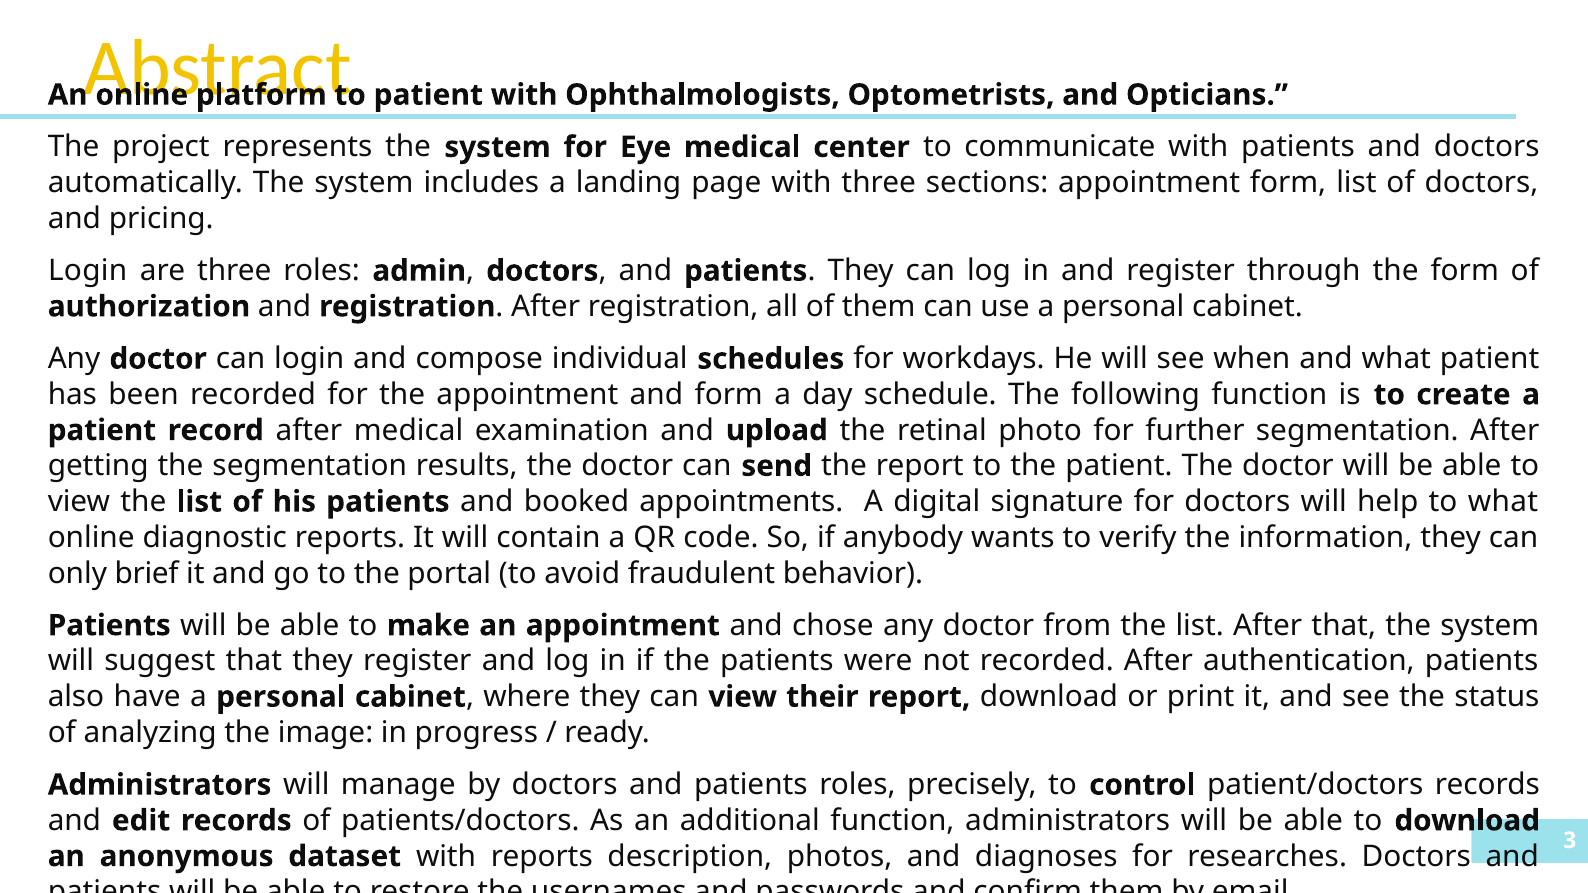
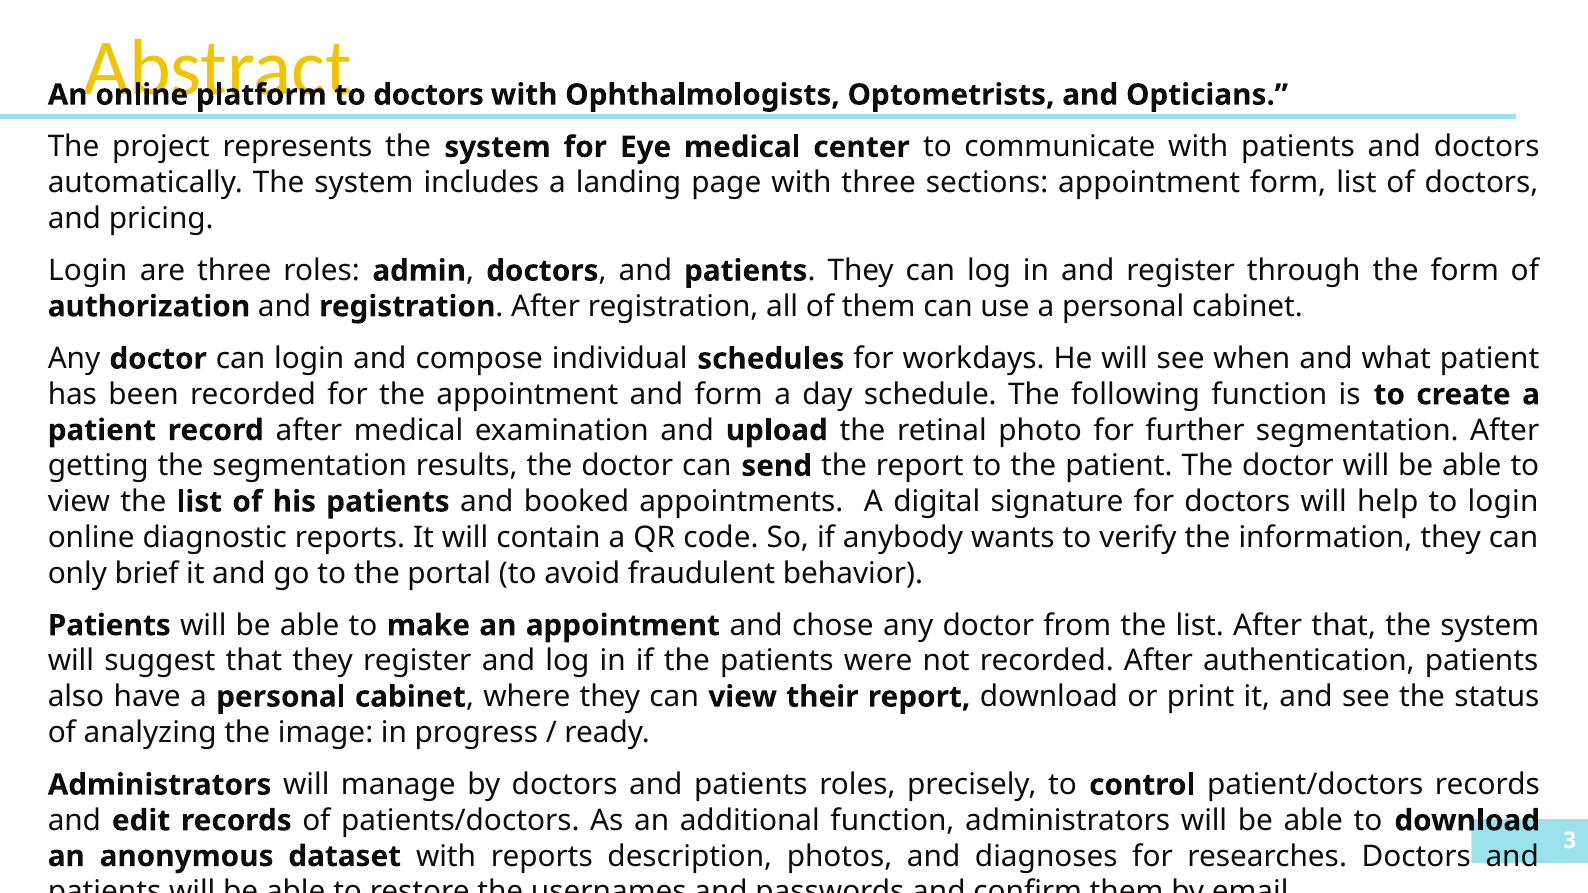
patient at (428, 95): patient -> doctors
to what: what -> login
